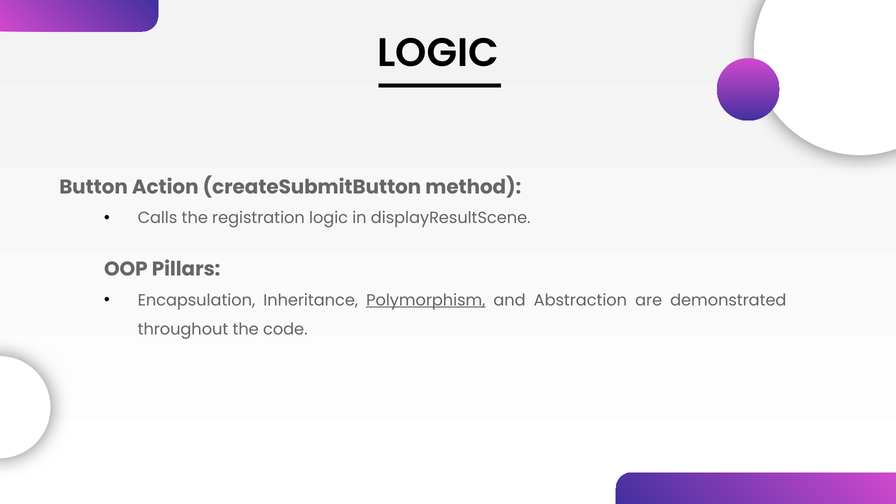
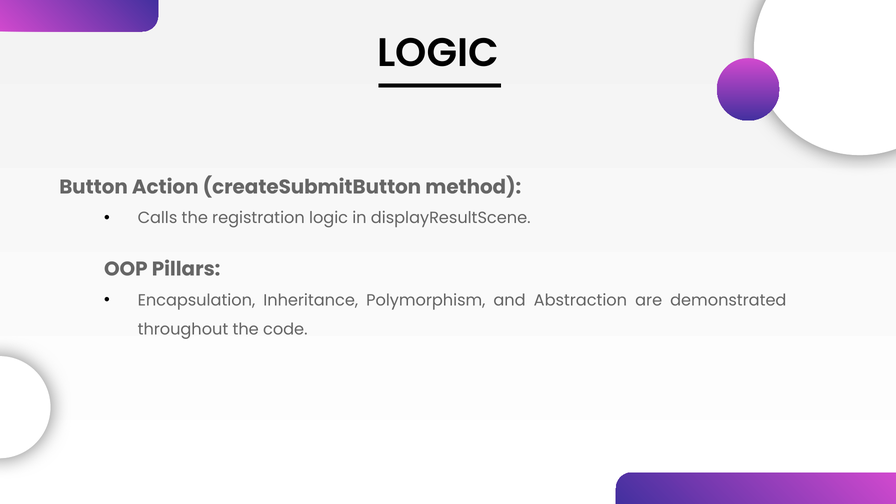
Polymorphism underline: present -> none
